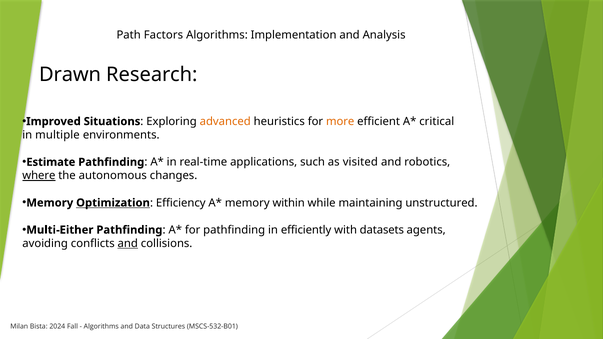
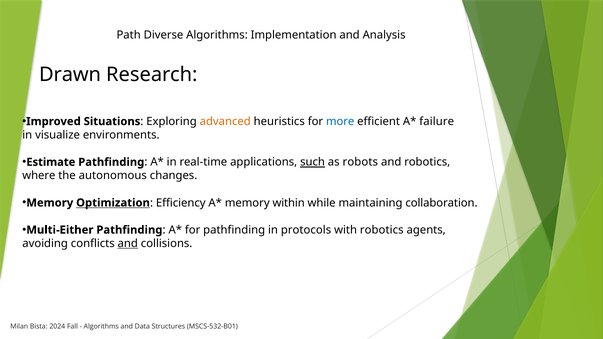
Factors: Factors -> Diverse
more colour: orange -> blue
critical: critical -> failure
multiple: multiple -> visualize
such underline: none -> present
visited: visited -> robots
where underline: present -> none
unstructured: unstructured -> collaboration
efficiently: efficiently -> protocols
with datasets: datasets -> robotics
